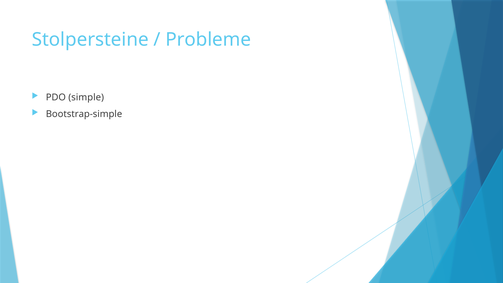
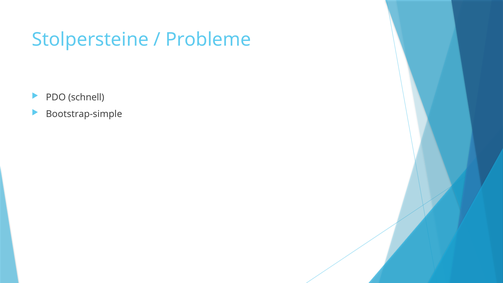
simple: simple -> schnell
